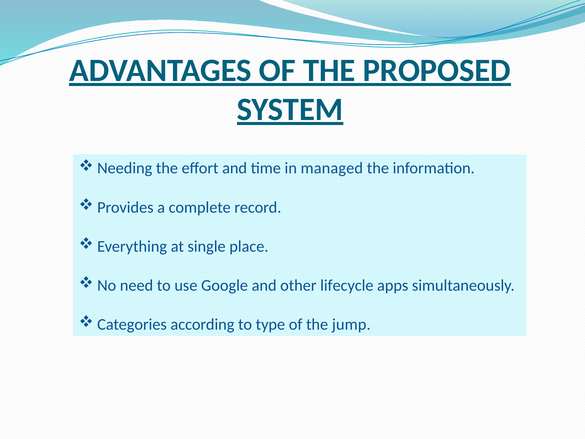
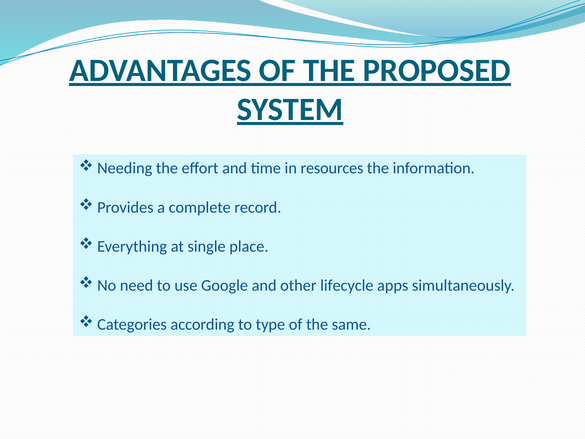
managed: managed -> resources
jump: jump -> same
